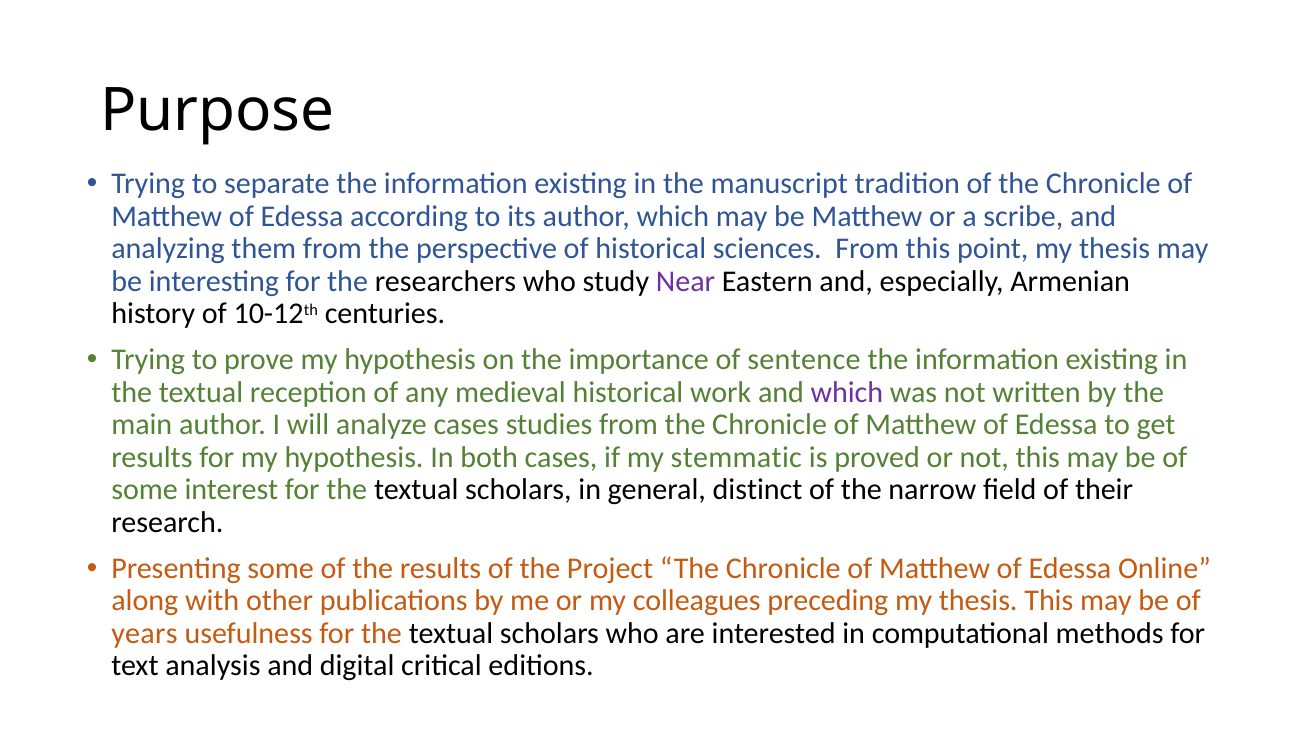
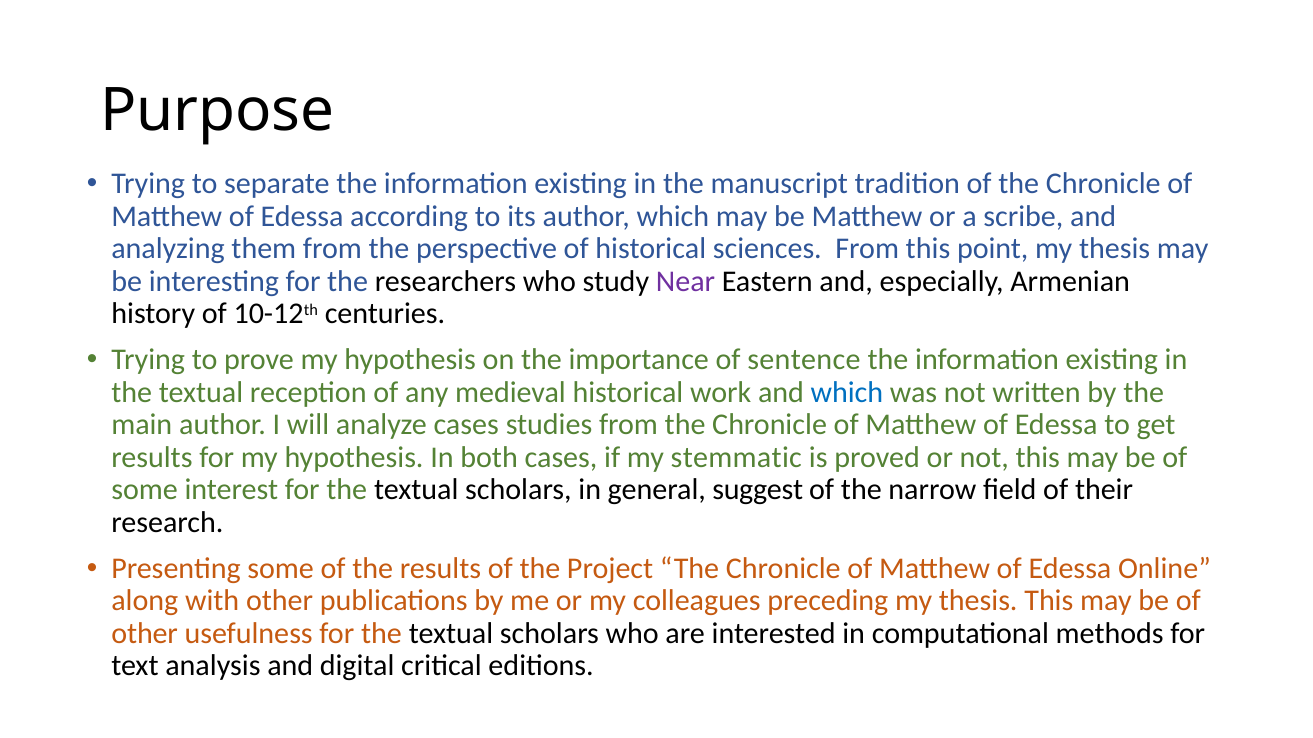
which at (847, 393) colour: purple -> blue
distinct: distinct -> suggest
years at (144, 634): years -> other
